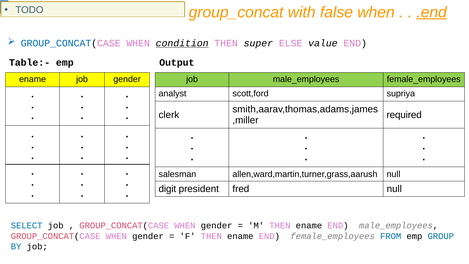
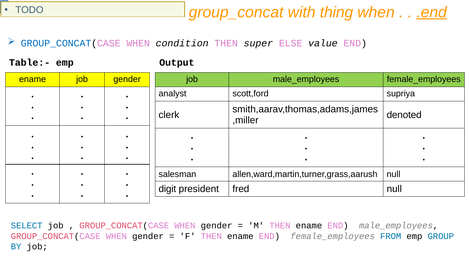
false: false -> thing
condition underline: present -> none
required: required -> denoted
